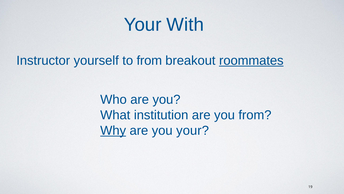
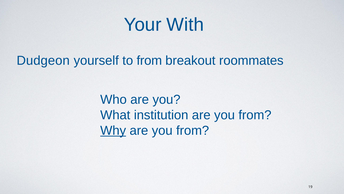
Instructor: Instructor -> Dudgeon
roommates underline: present -> none
your at (193, 130): your -> from
